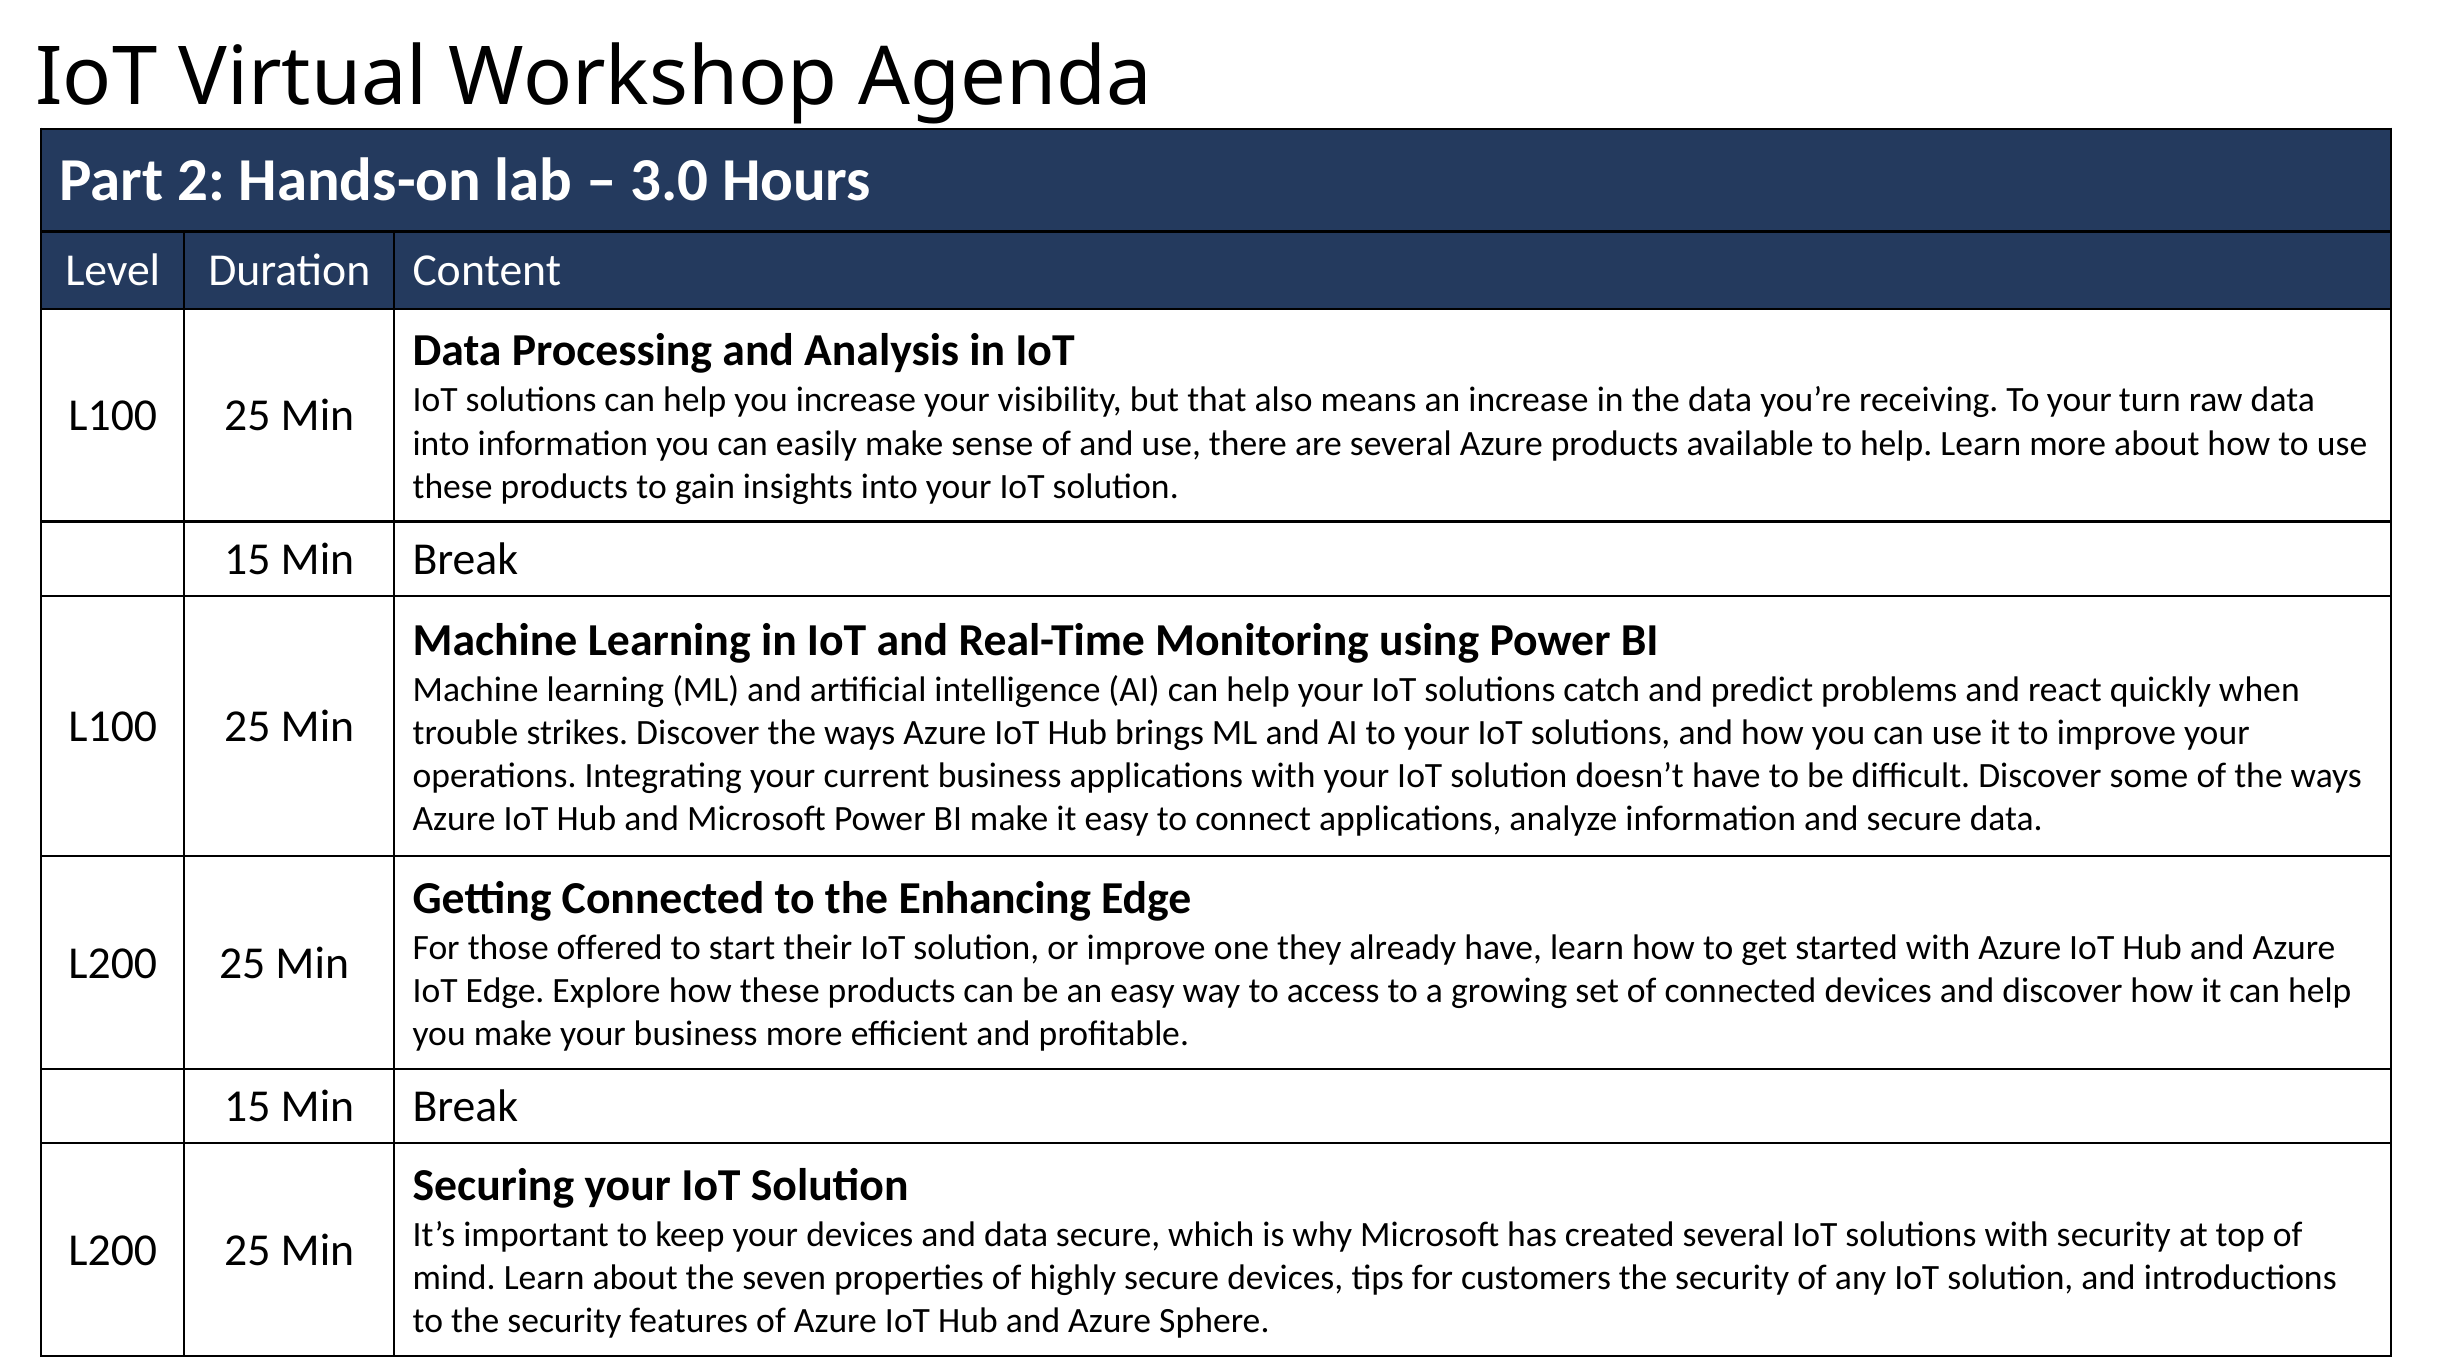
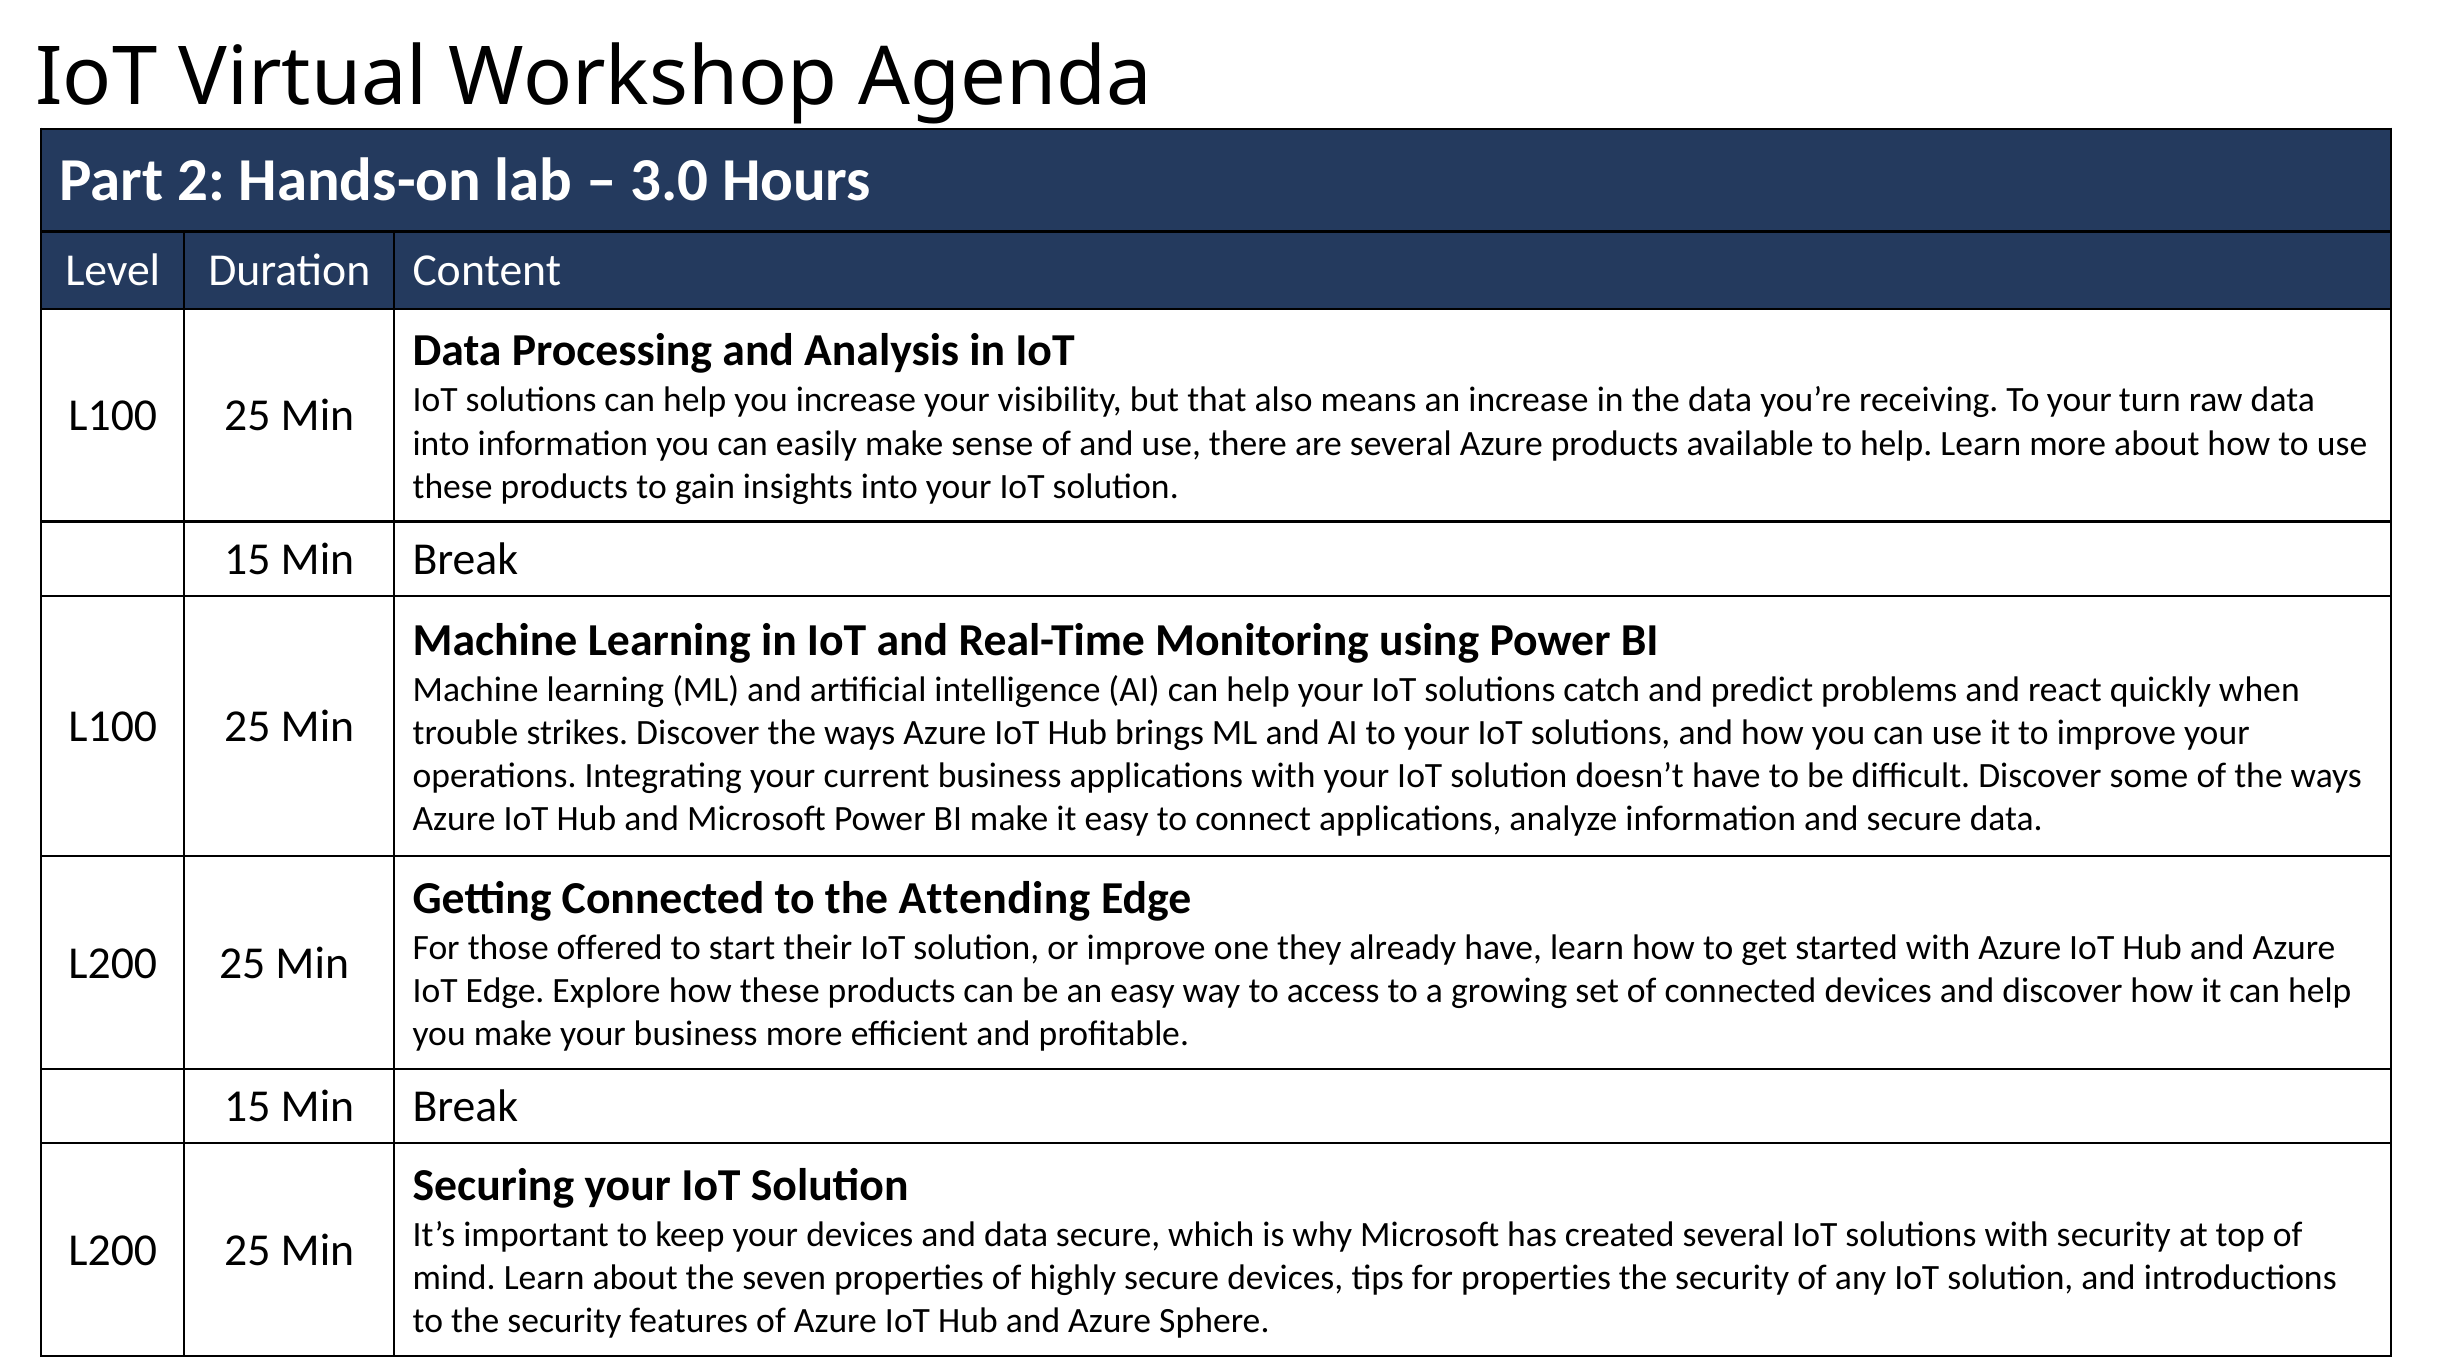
Enhancing: Enhancing -> Attending
for customers: customers -> properties
